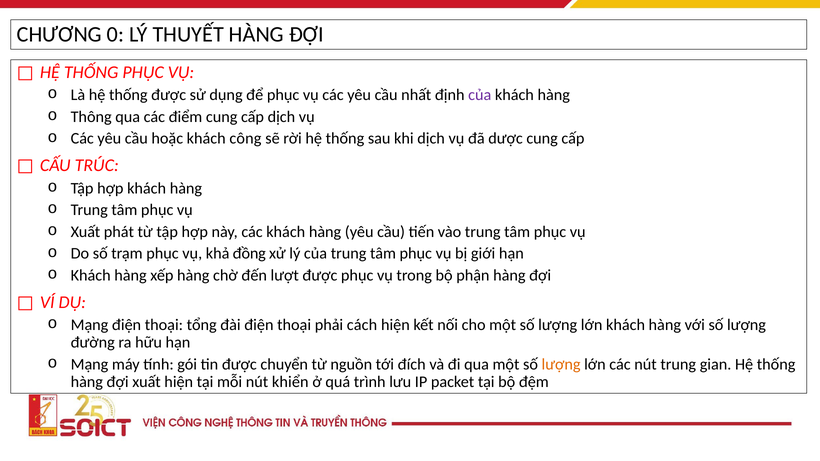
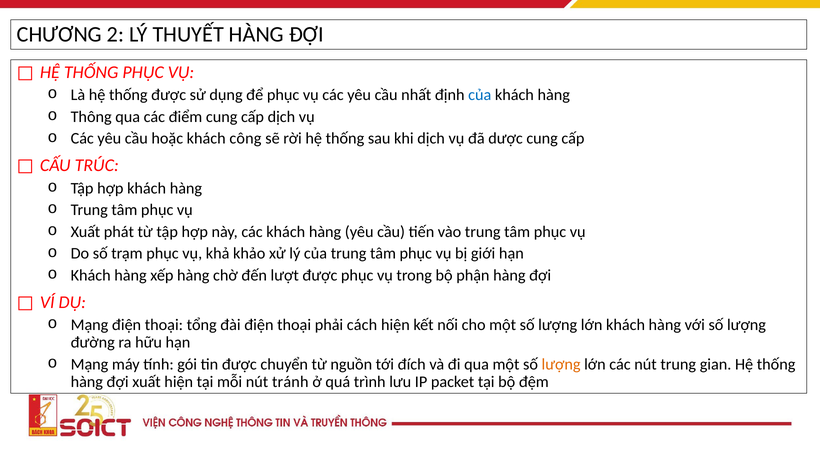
0: 0 -> 2
của at (480, 95) colour: purple -> blue
đồng: đồng -> khảo
khiển: khiển -> tránh
